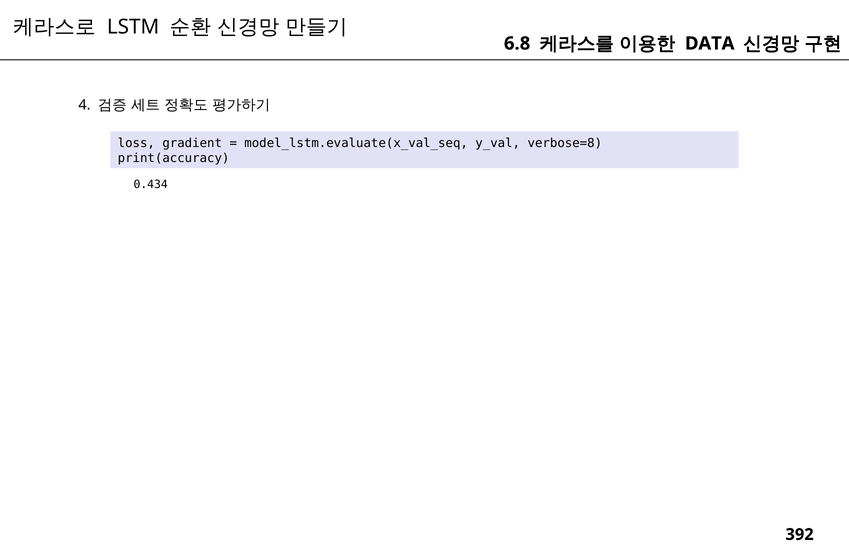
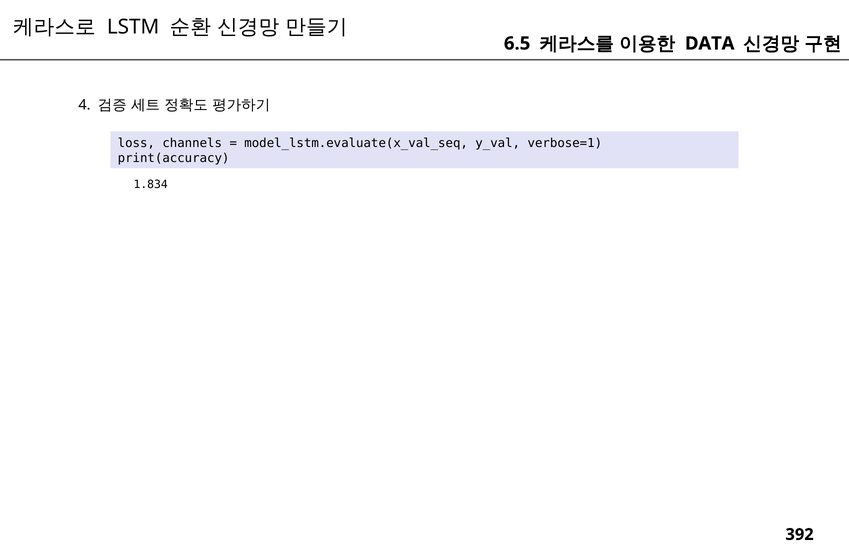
6.8: 6.8 -> 6.5
gradient: gradient -> channels
verbose=8: verbose=8 -> verbose=1
0.434: 0.434 -> 1.834
